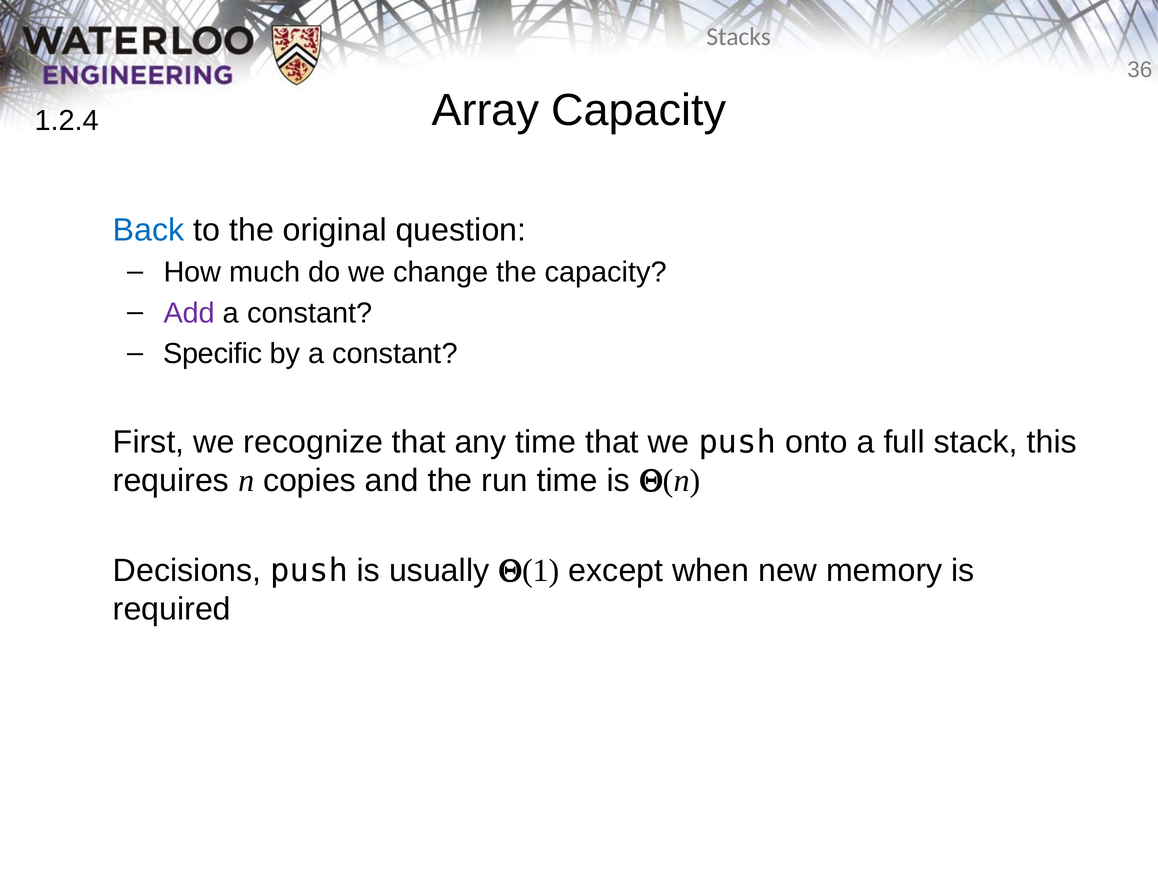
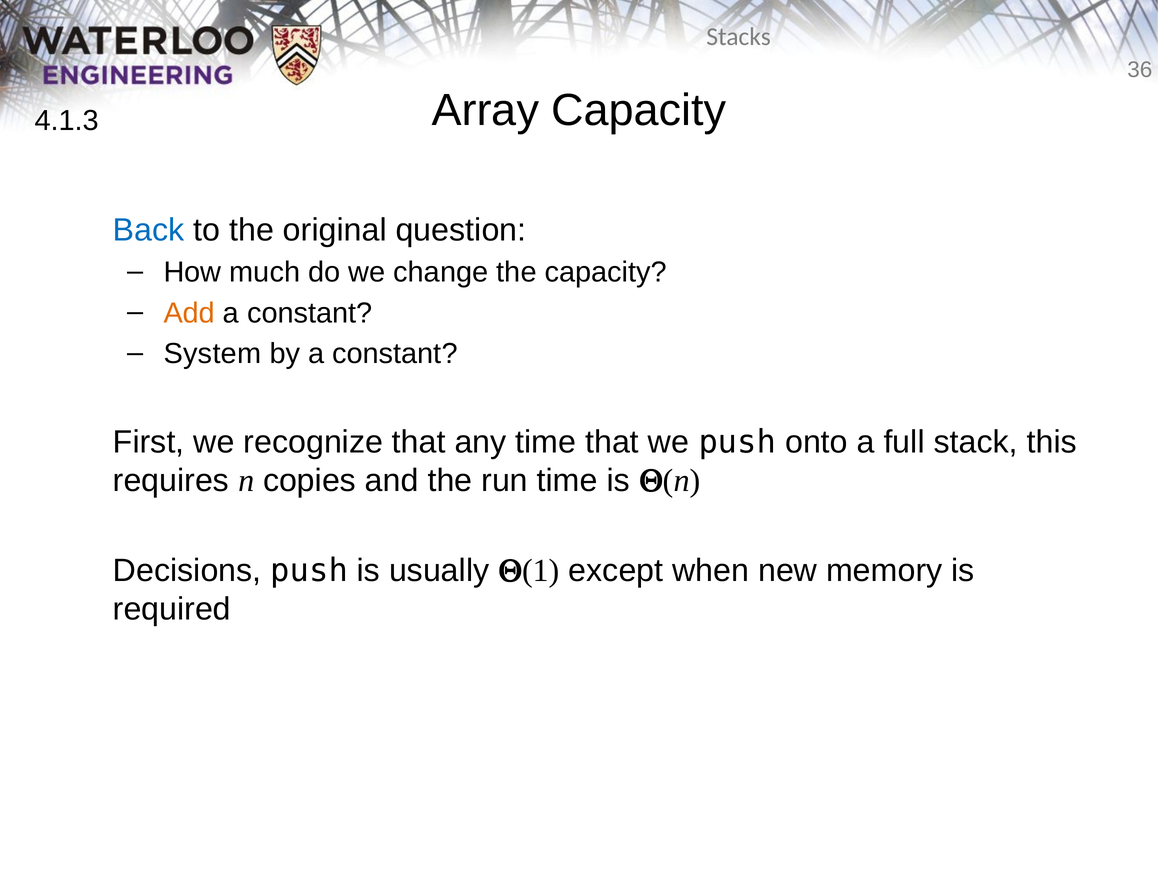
1.2.4: 1.2.4 -> 4.1.3
Add colour: purple -> orange
Specific: Specific -> System
